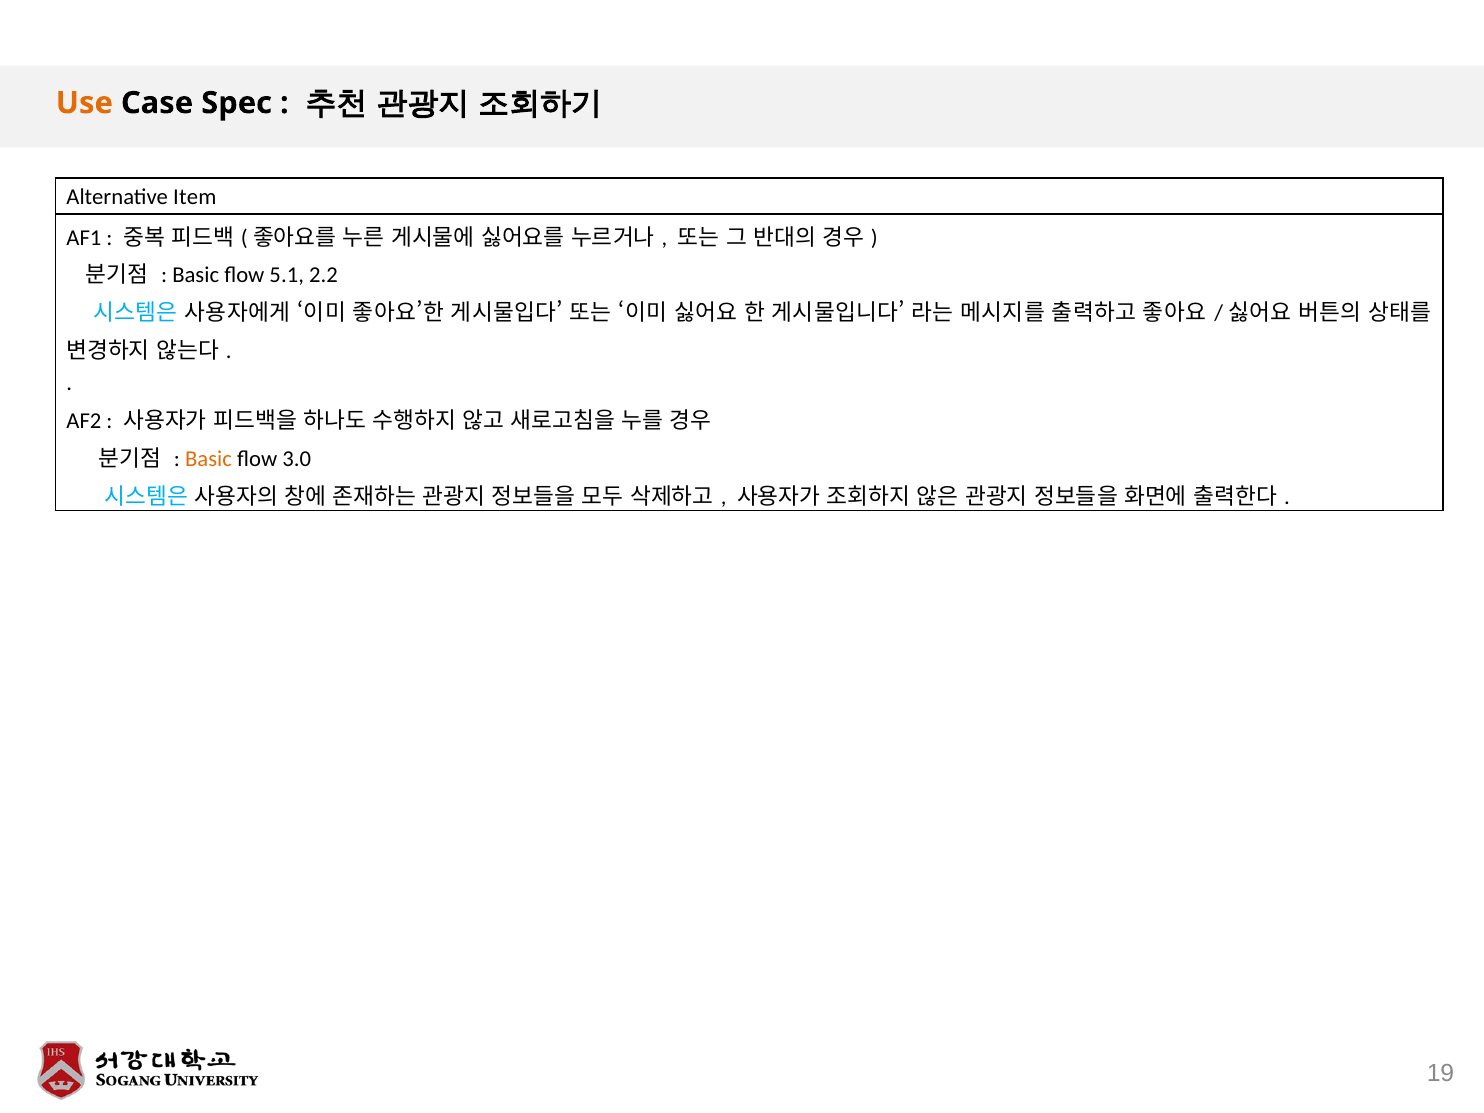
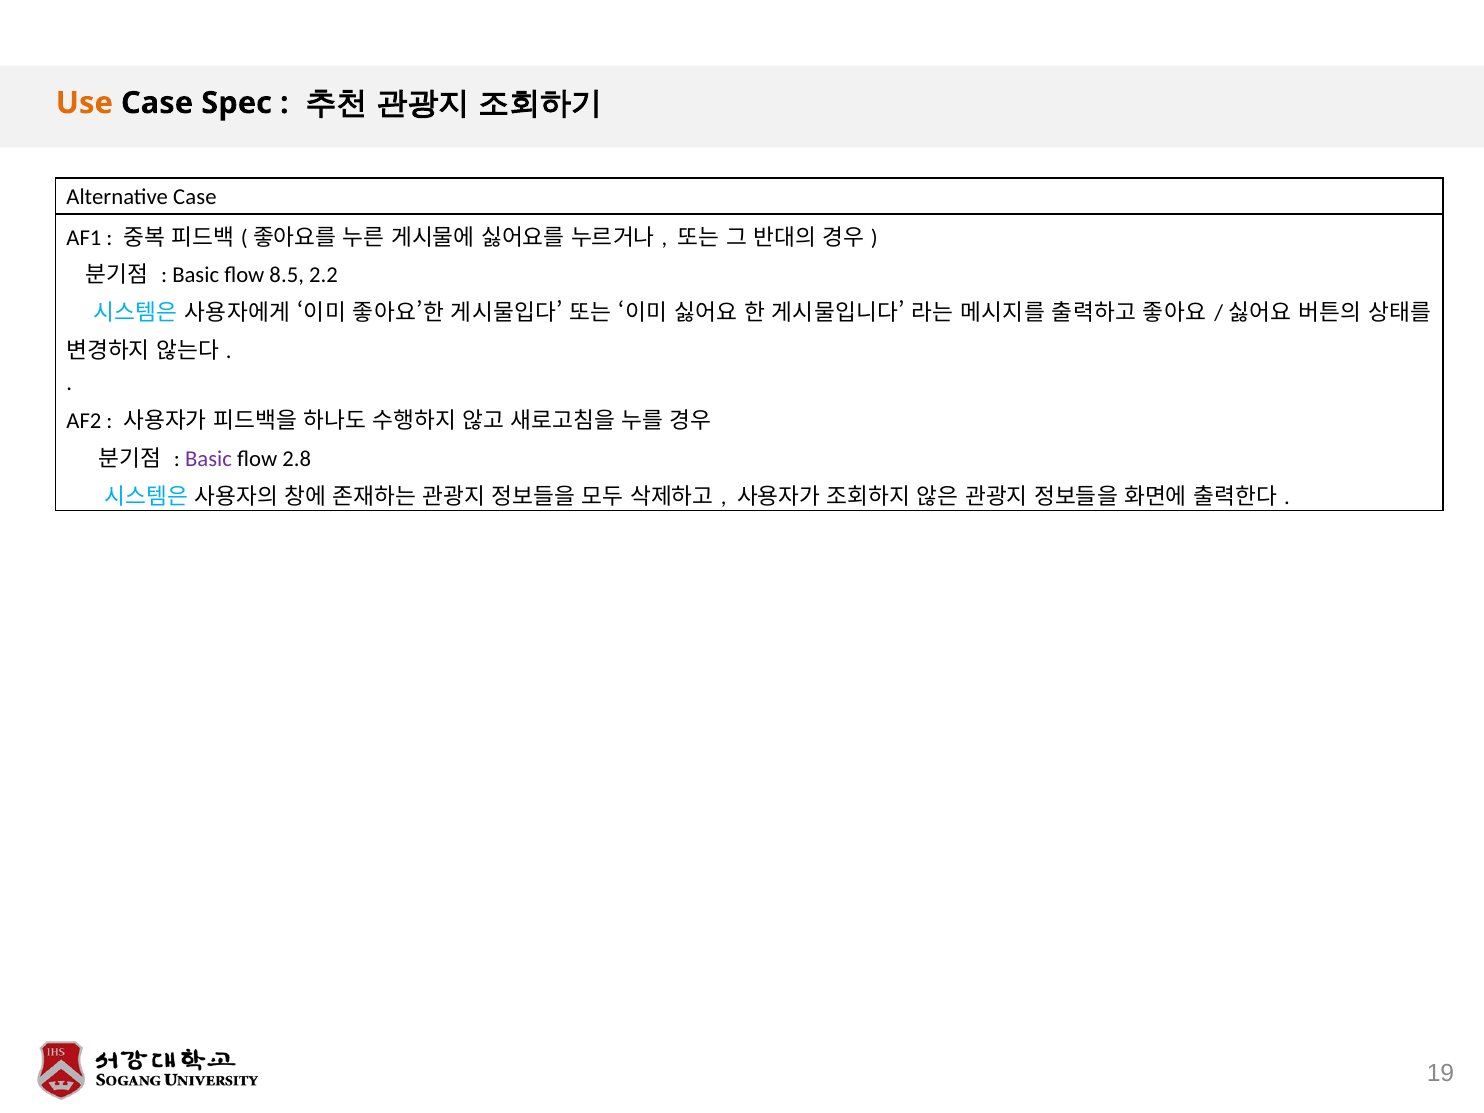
Alternative Item: Item -> Case
5.1: 5.1 -> 8.5
Basic at (209, 459) colour: orange -> purple
3.0: 3.0 -> 2.8
